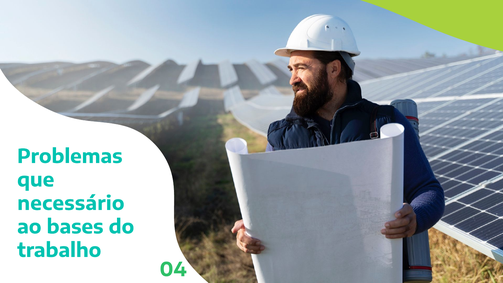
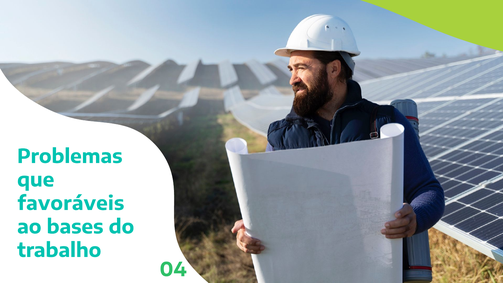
necessário: necessário -> favoráveis
